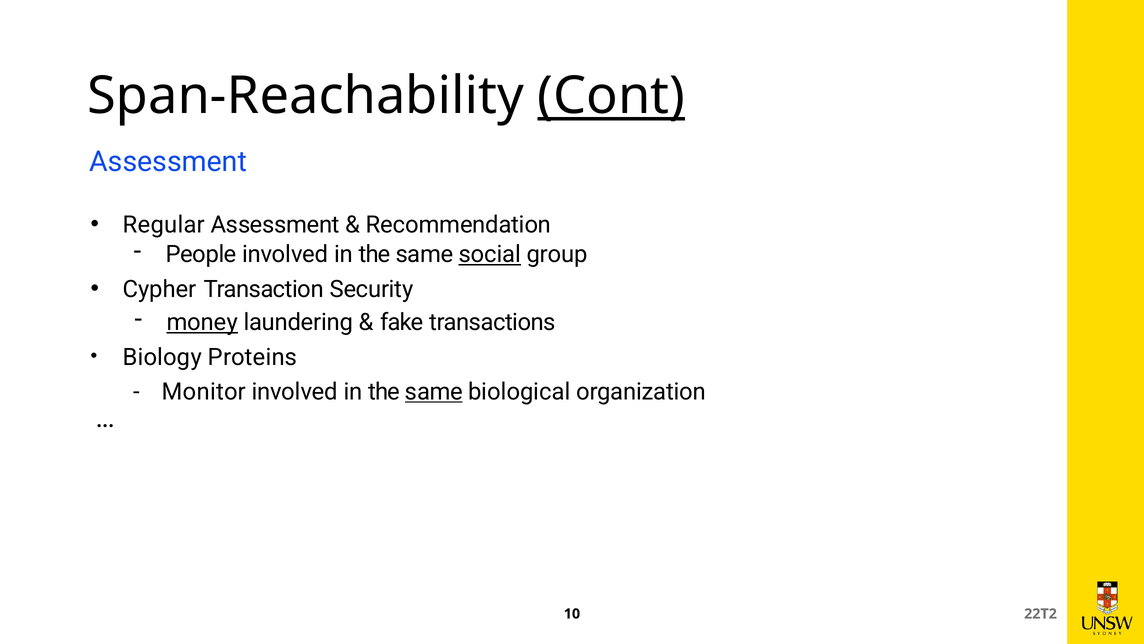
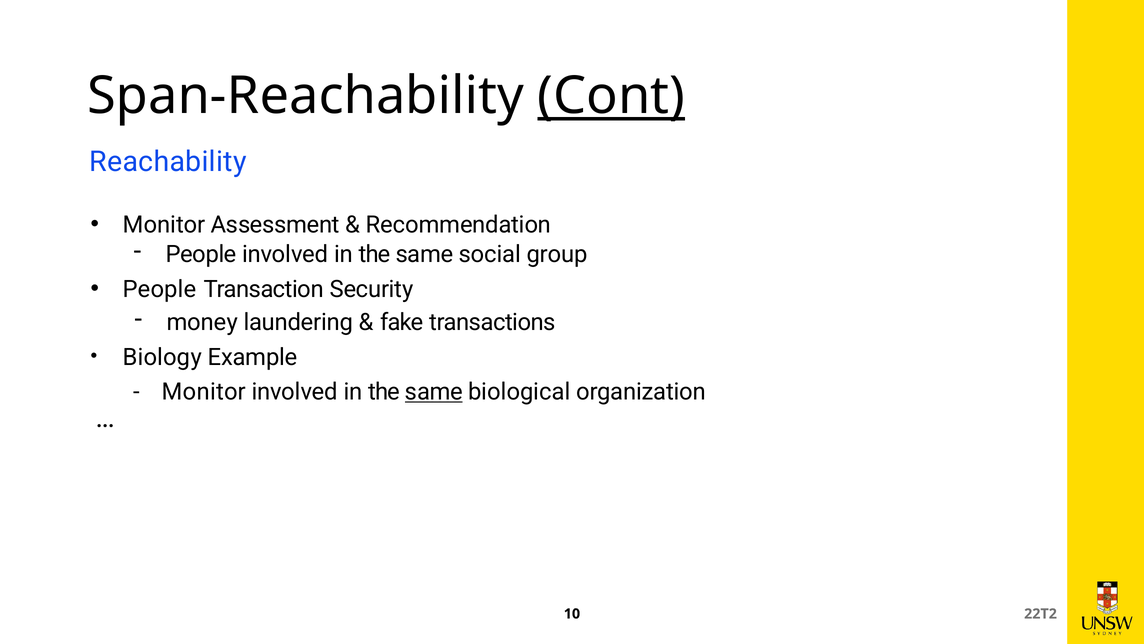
Assessment at (168, 162): Assessment -> Reachability
Regular at (164, 225): Regular -> Monitor
social underline: present -> none
Cypher at (160, 289): Cypher -> People
money underline: present -> none
Proteins: Proteins -> Example
